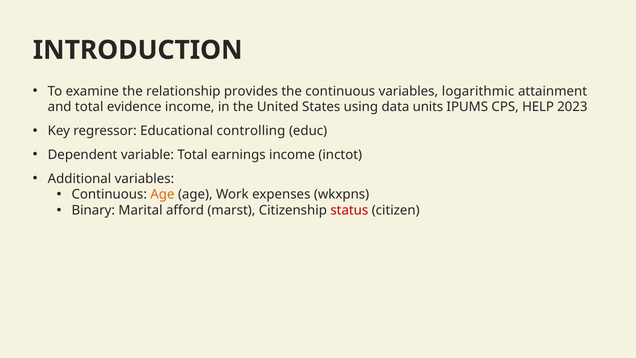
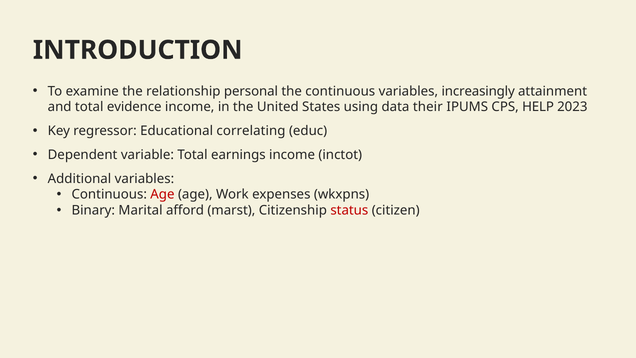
provides: provides -> personal
logarithmic: logarithmic -> increasingly
units: units -> their
controlling: controlling -> correlating
Age at (162, 194) colour: orange -> red
